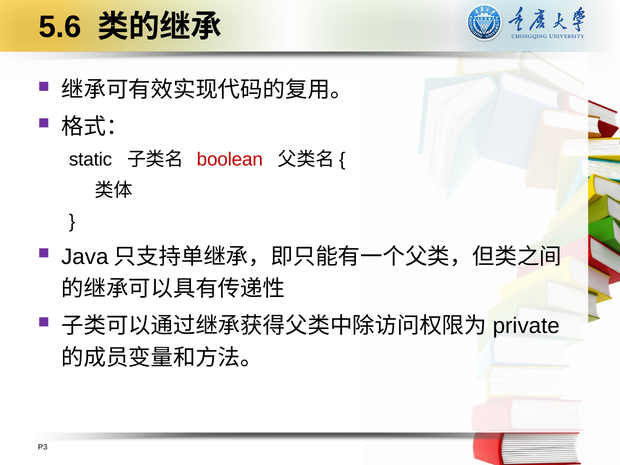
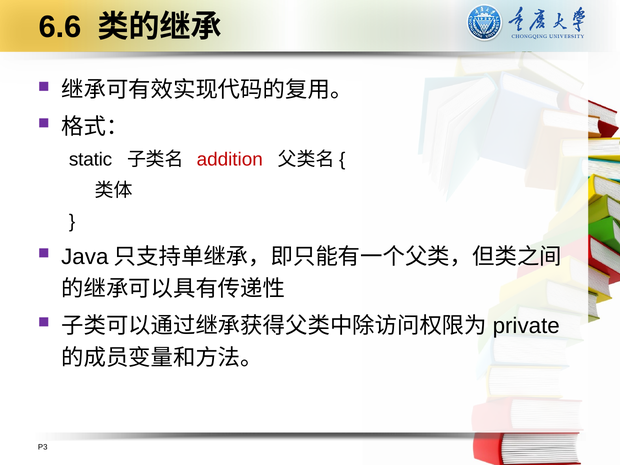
5.6: 5.6 -> 6.6
boolean: boolean -> addition
